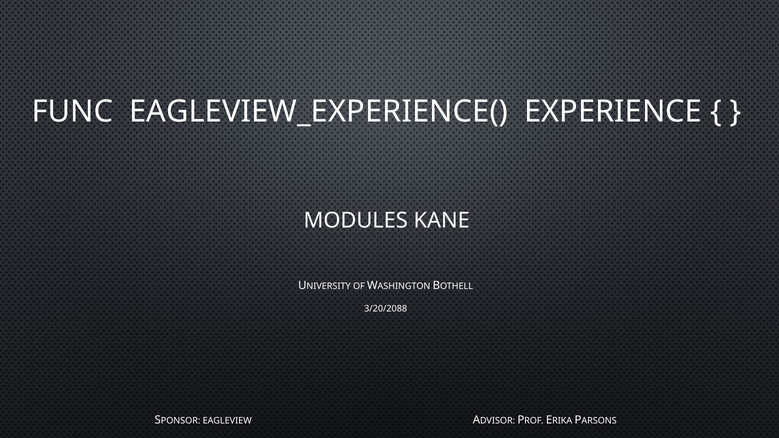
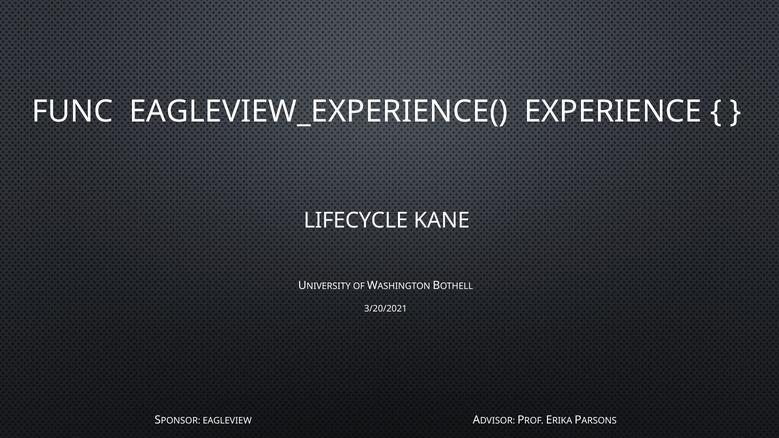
MODULES: MODULES -> LIFECYCLE
3/20/2088: 3/20/2088 -> 3/20/2021
